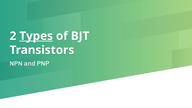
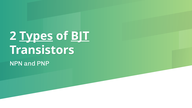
BJT underline: none -> present
